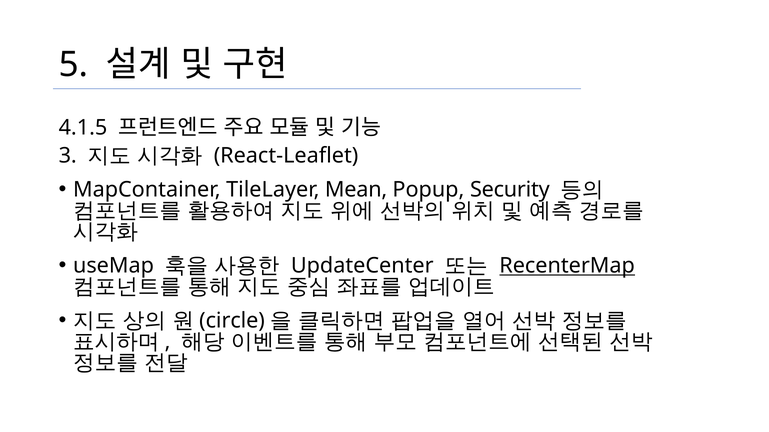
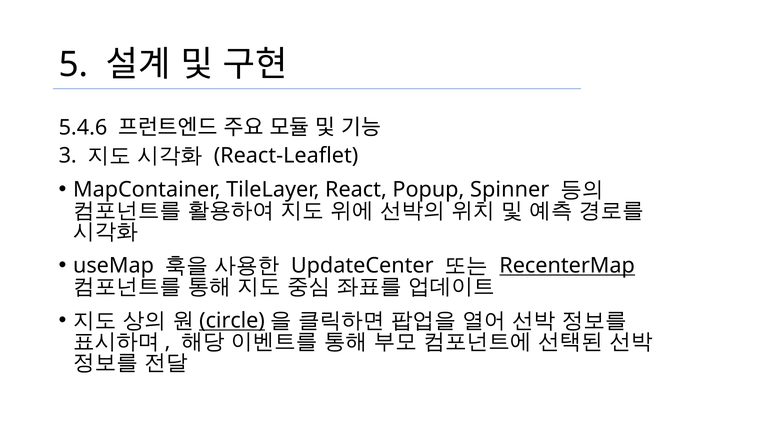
4.1.5: 4.1.5 -> 5.4.6
Mean: Mean -> React
Security: Security -> Spinner
circle underline: none -> present
